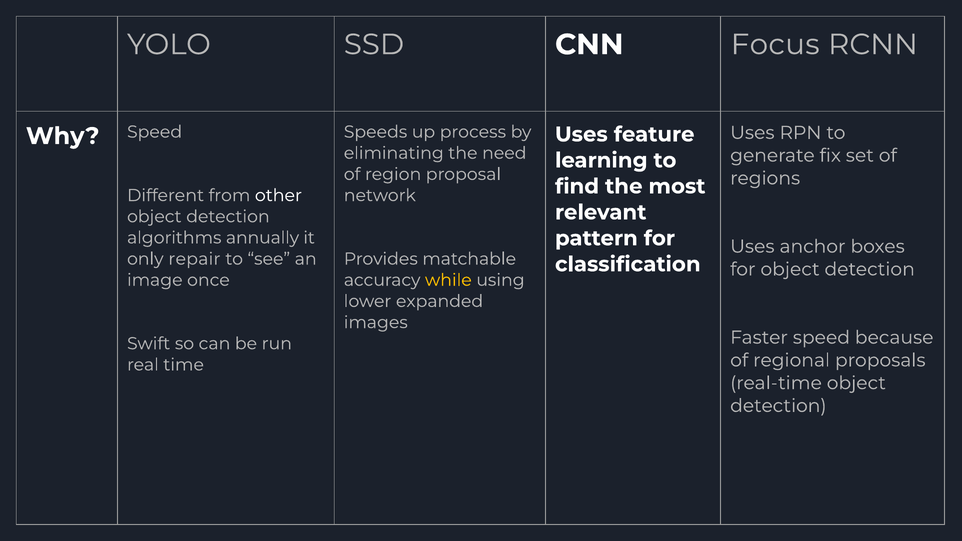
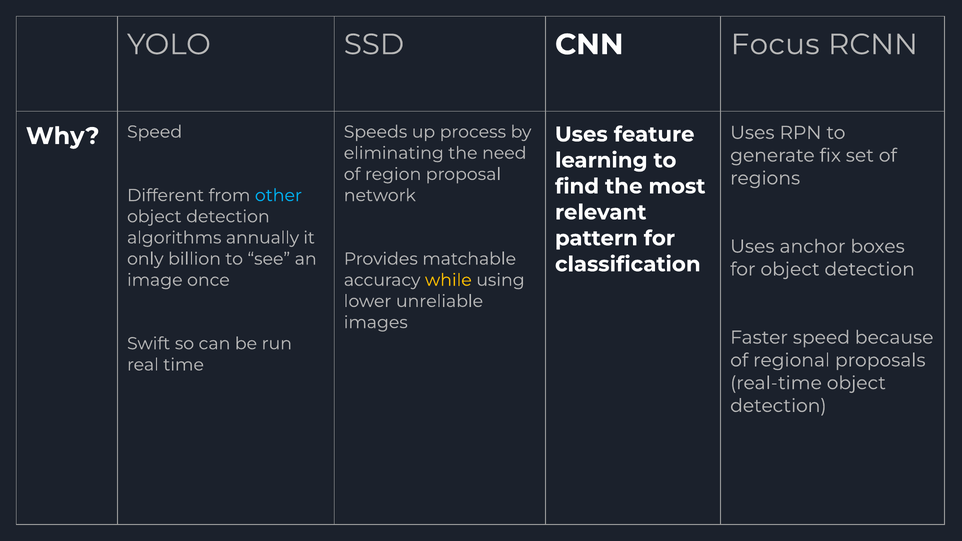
other colour: white -> light blue
repair: repair -> billion
expanded: expanded -> unreliable
